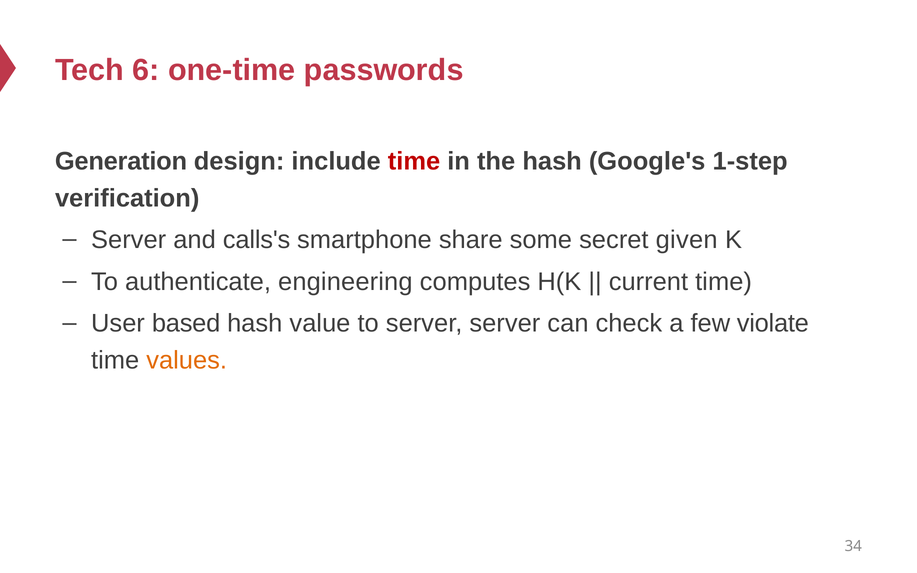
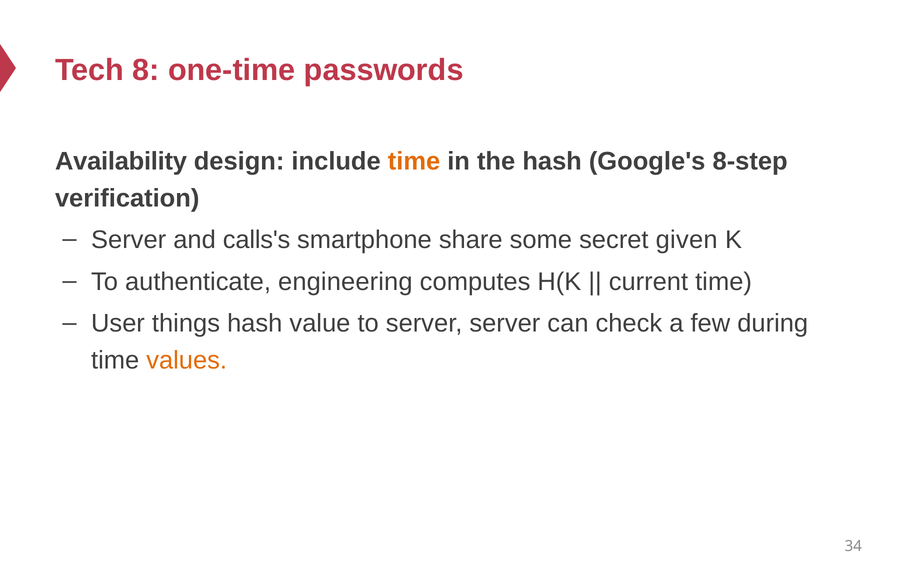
6: 6 -> 8
Generation: Generation -> Availability
time at (414, 162) colour: red -> orange
1-step: 1-step -> 8-step
based: based -> things
violate: violate -> during
